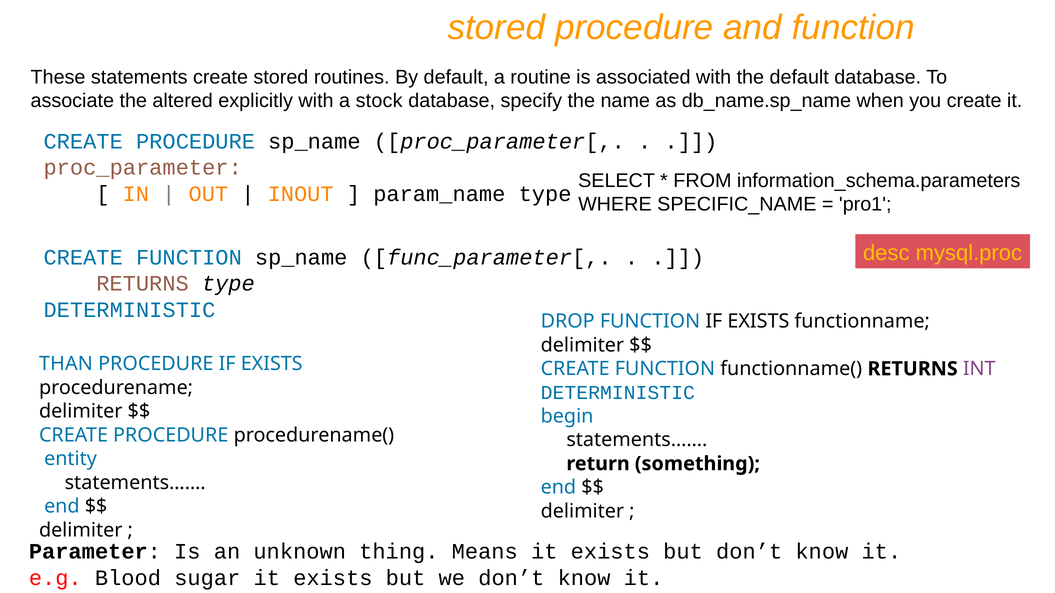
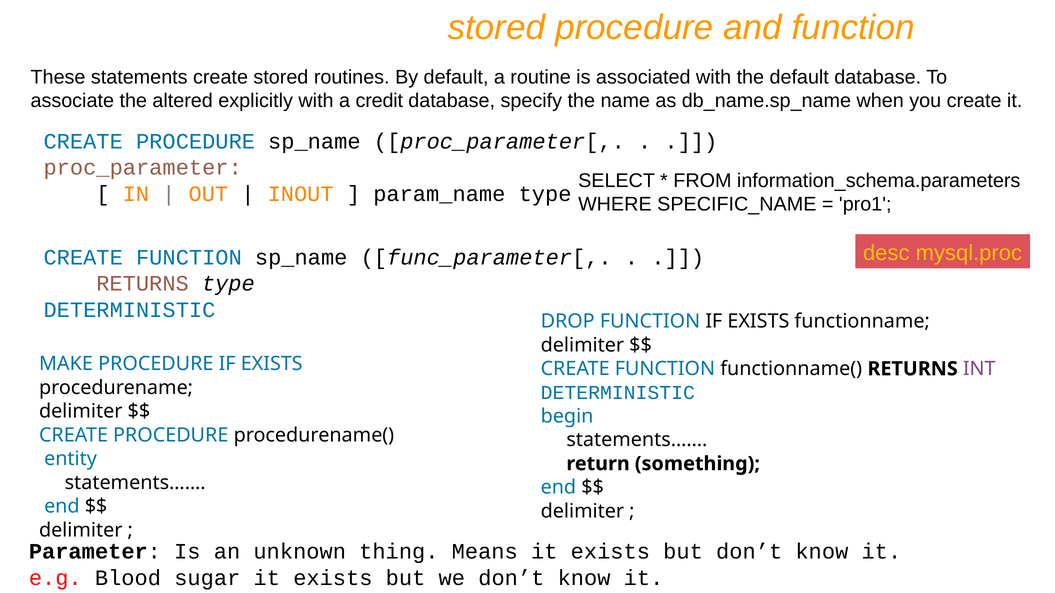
stock: stock -> credit
THAN: THAN -> MAKE
